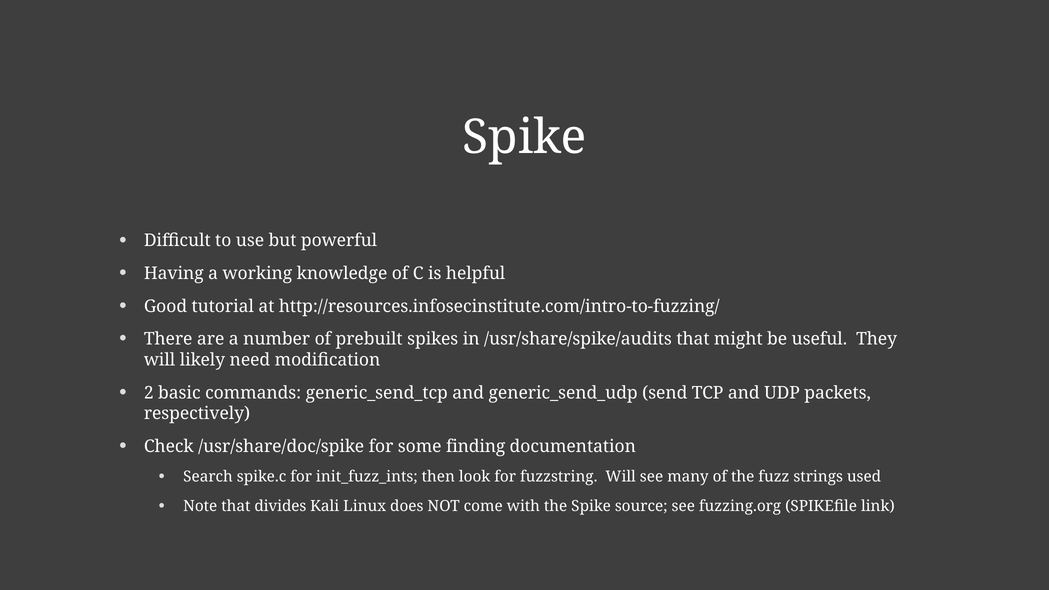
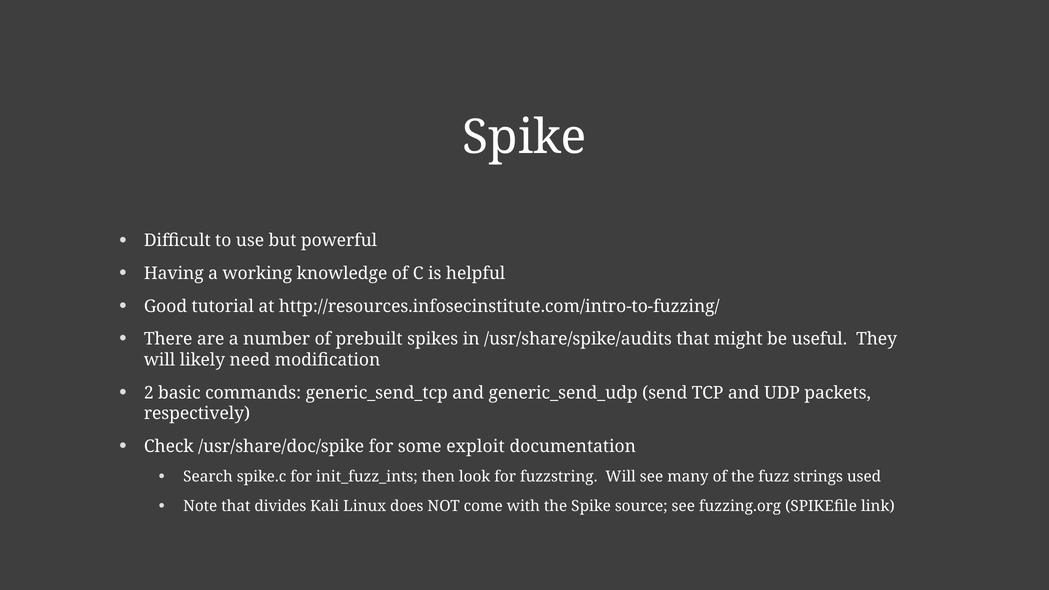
finding: finding -> exploit
